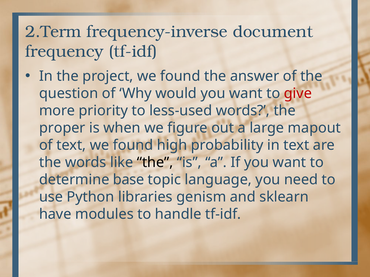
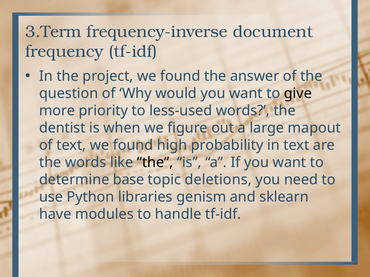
2.Term: 2.Term -> 3.Term
give colour: red -> black
proper: proper -> dentist
language: language -> deletions
